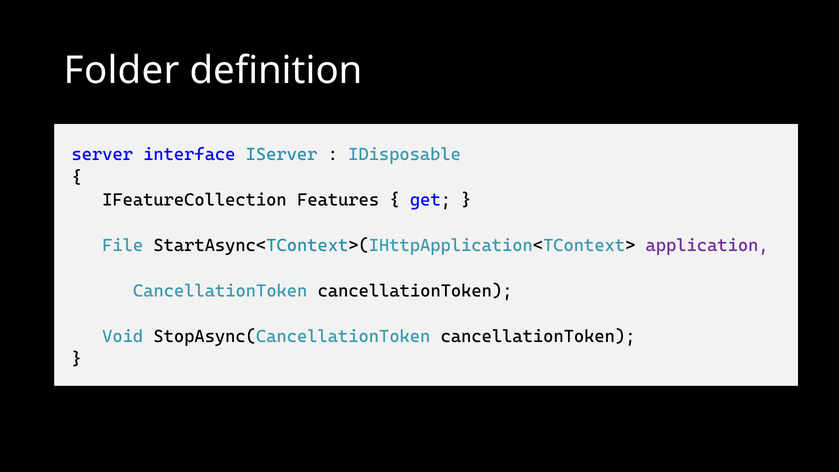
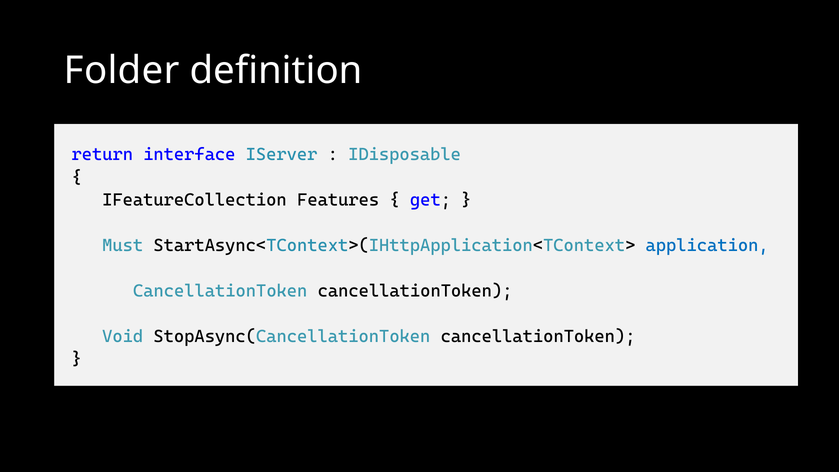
server: server -> return
File: File -> Must
application colour: purple -> blue
